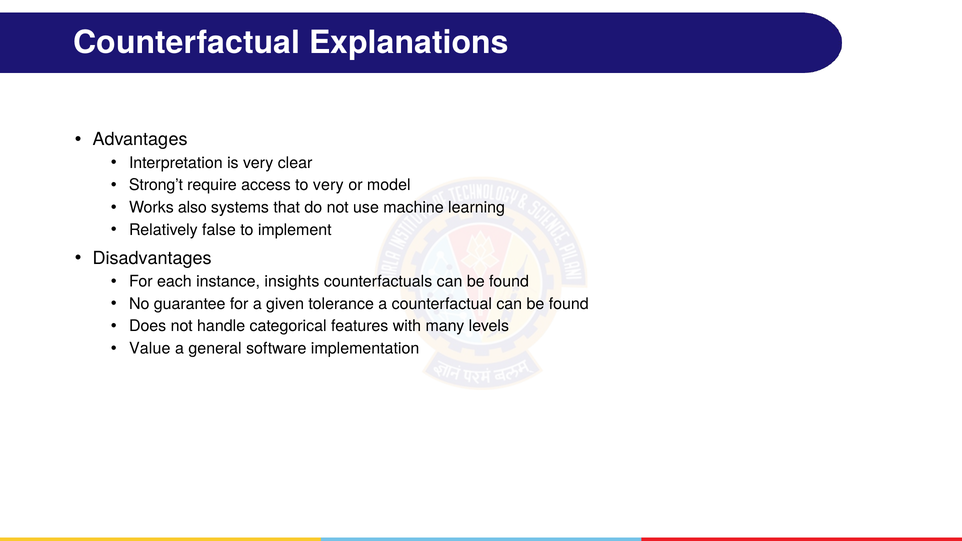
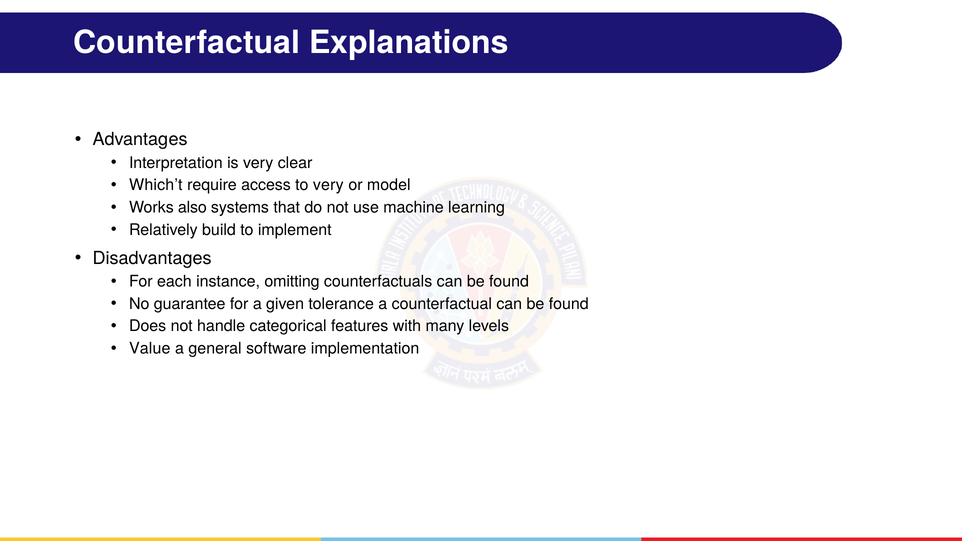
Strong’t: Strong’t -> Which’t
false: false -> build
insights: insights -> omitting
